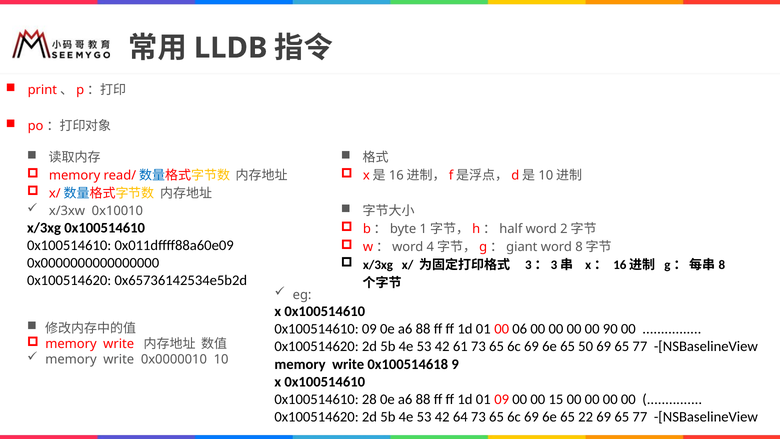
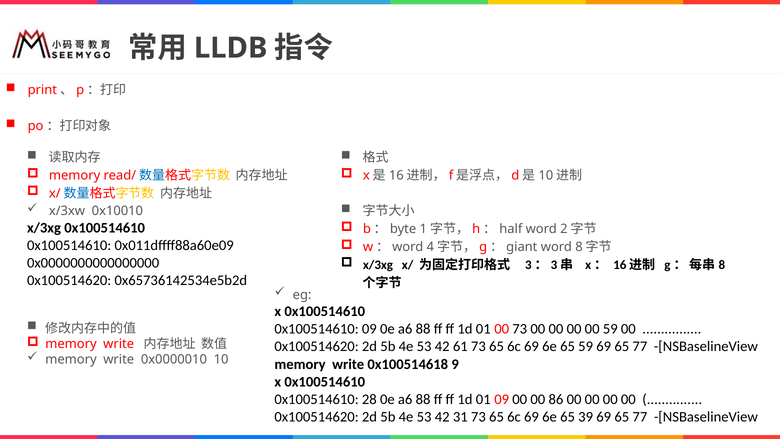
00 06: 06 -> 73
00 90: 90 -> 59
65 50: 50 -> 59
15: 15 -> 86
64: 64 -> 31
22: 22 -> 39
